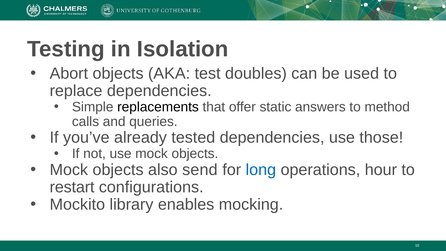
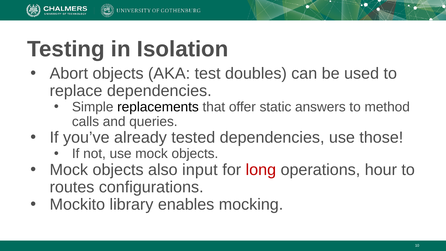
send: send -> input
long colour: blue -> red
restart: restart -> routes
